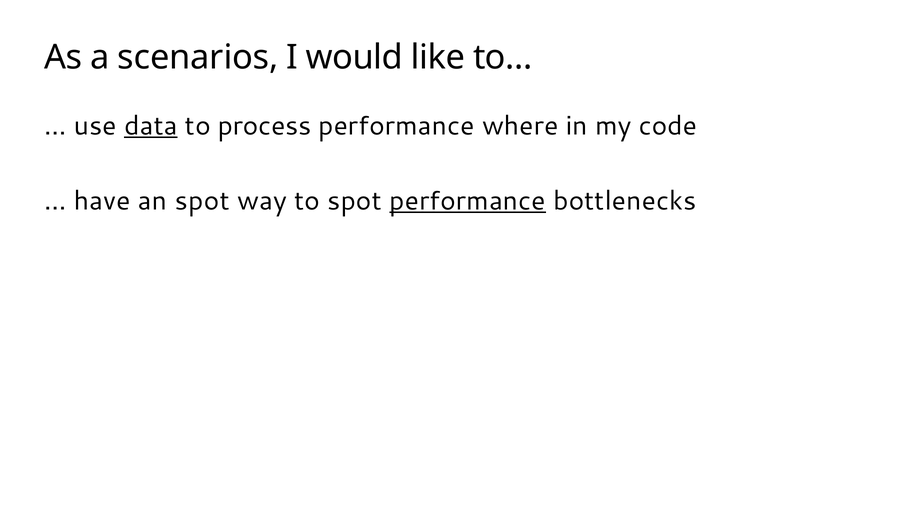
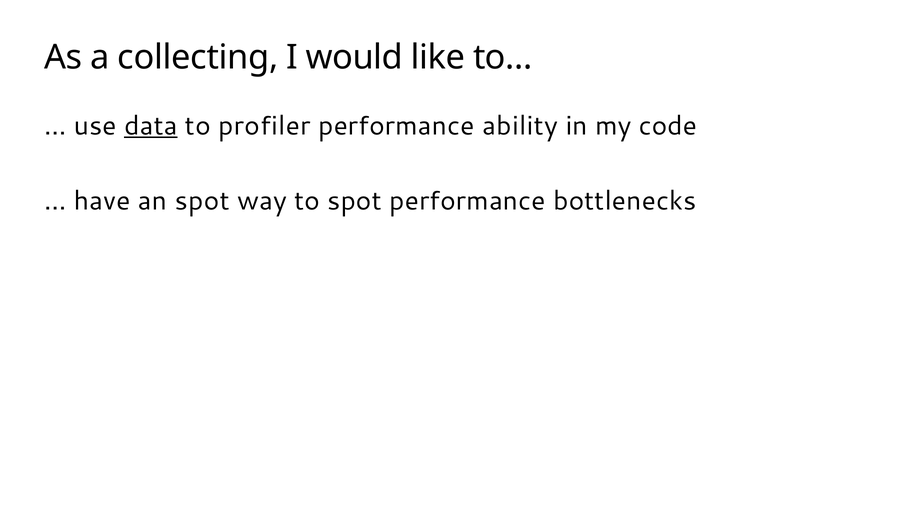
scenarios: scenarios -> collecting
process: process -> profiler
where: where -> ability
performance at (468, 201) underline: present -> none
